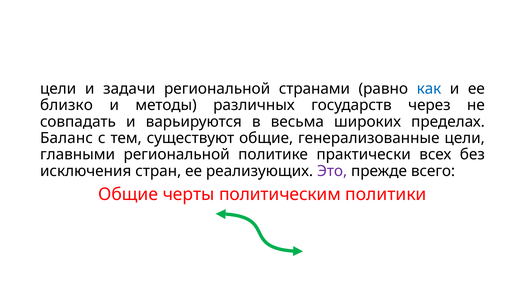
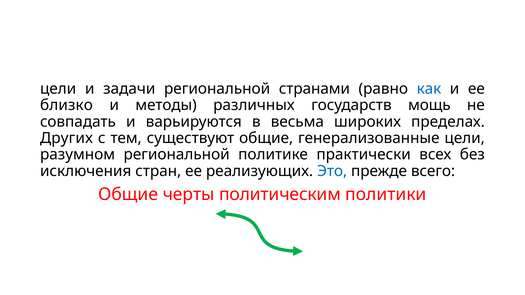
через: через -> мощь
Баланс: Баланс -> Других
главными: главными -> разумном
Это colour: purple -> blue
